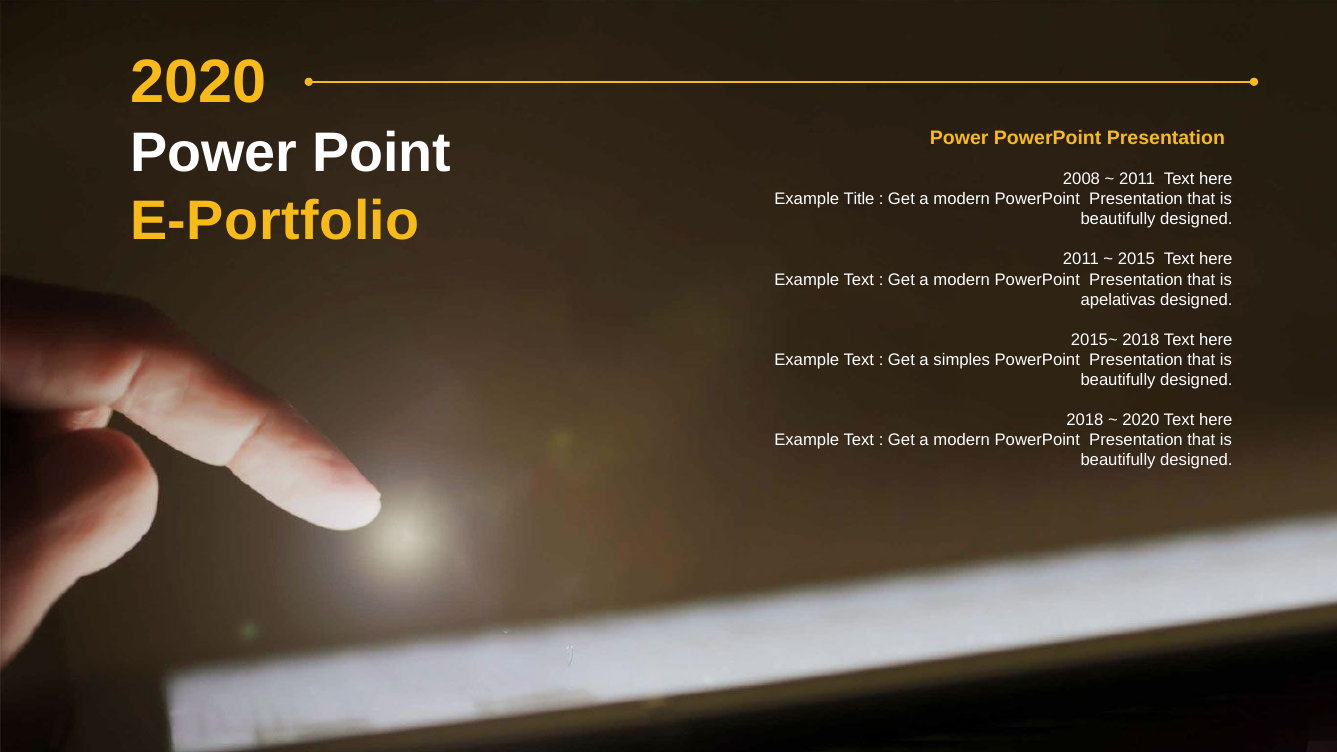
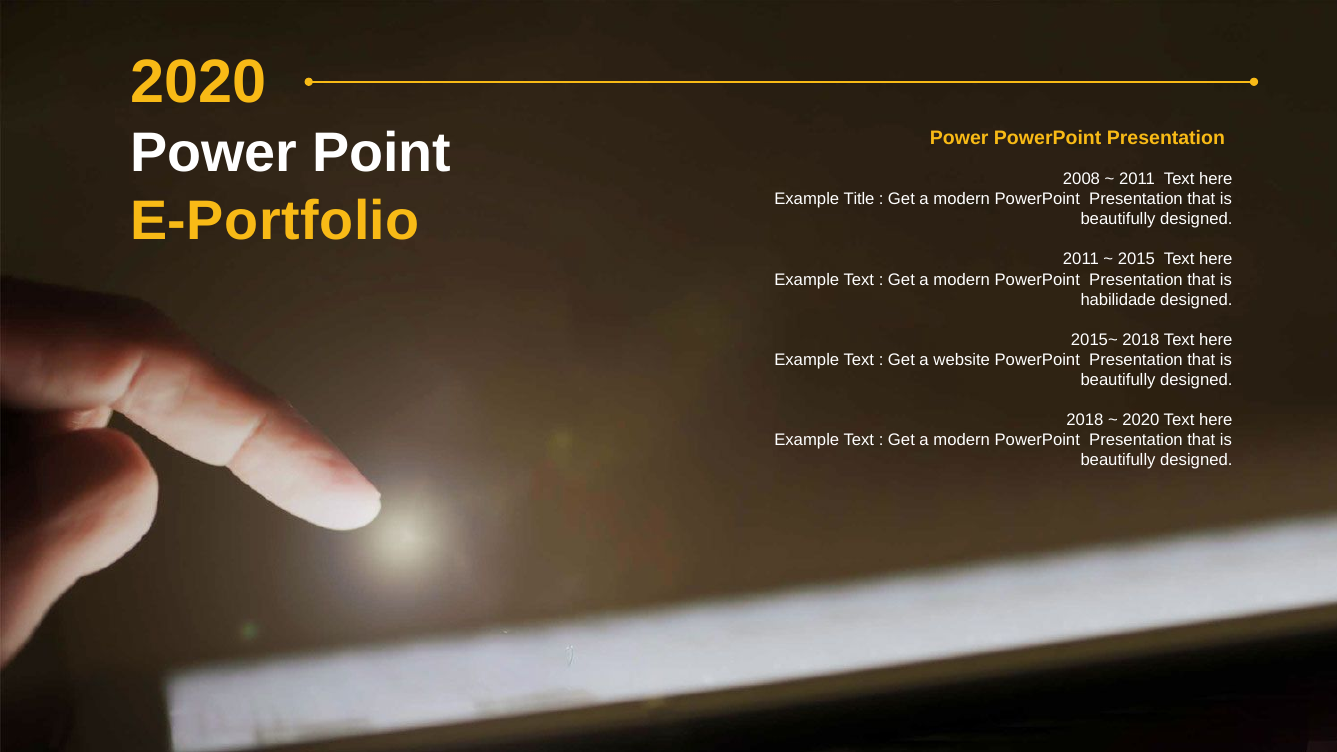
apelativas: apelativas -> habilidade
simples: simples -> website
